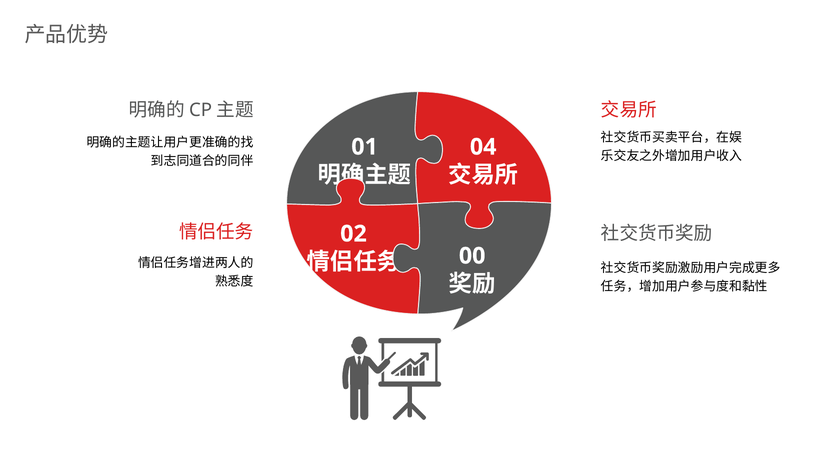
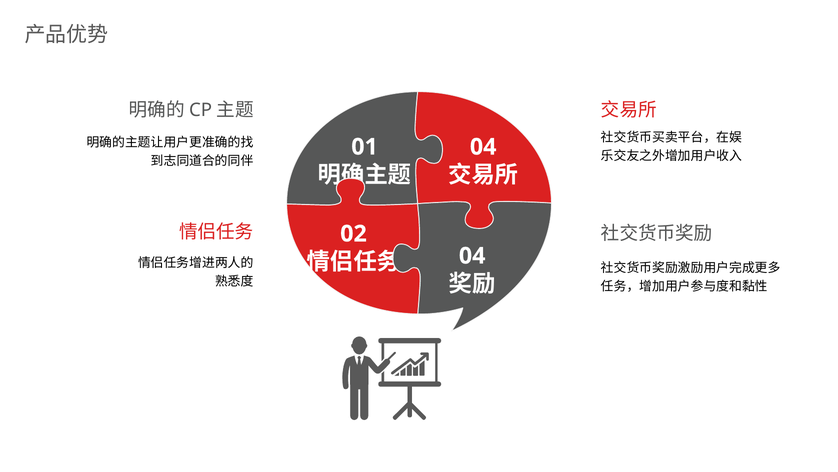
00 at (472, 256): 00 -> 04
